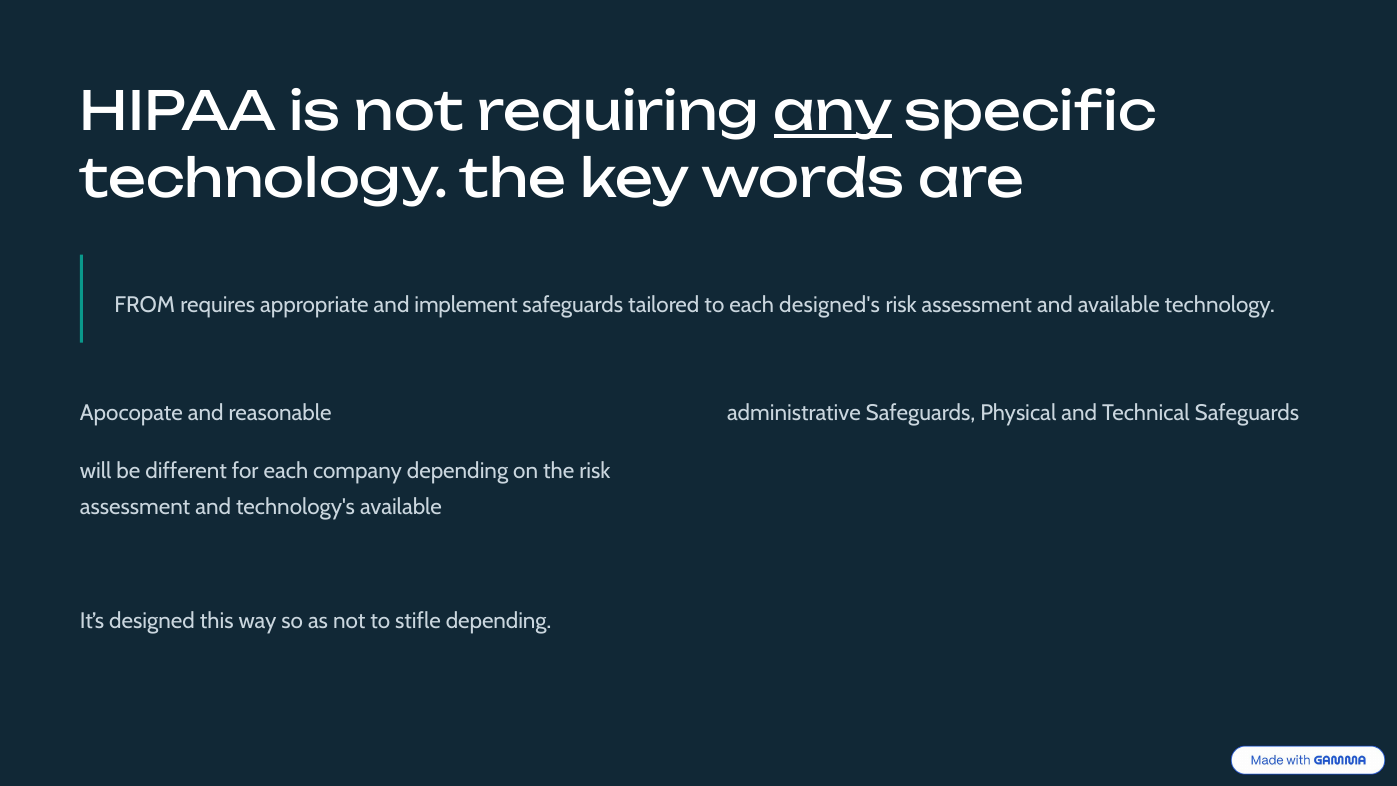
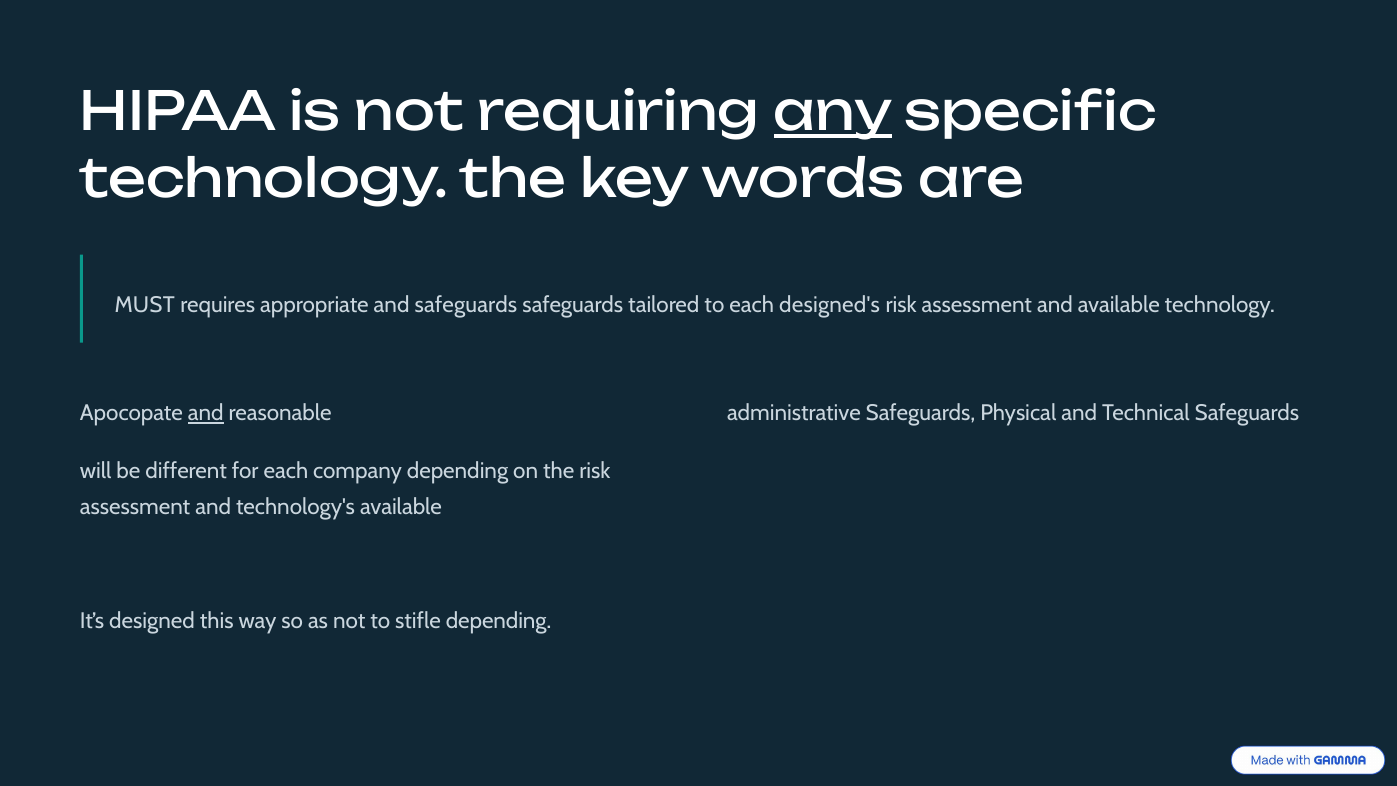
FROM: FROM -> MUST
and implement: implement -> safeguards
and at (206, 413) underline: none -> present
